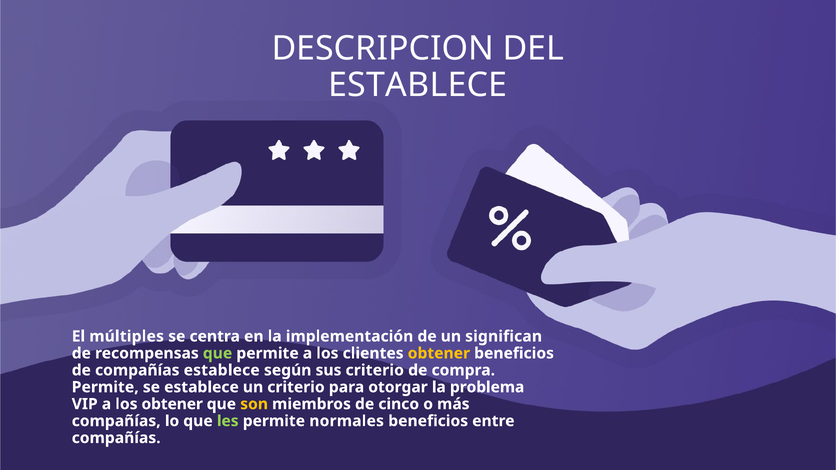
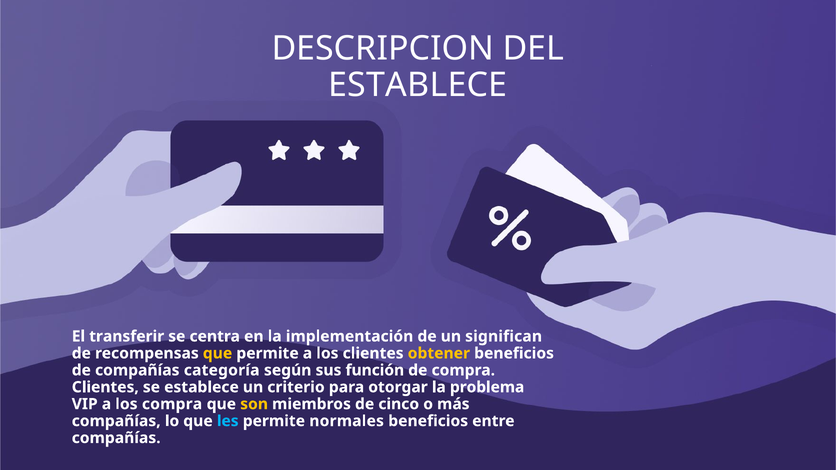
múltiples: múltiples -> transferir
que at (218, 353) colour: light green -> yellow
compañías establece: establece -> categoría
sus criterio: criterio -> función
Permite at (105, 387): Permite -> Clientes
los obtener: obtener -> compra
les colour: light green -> light blue
